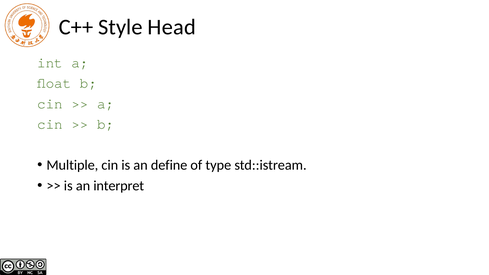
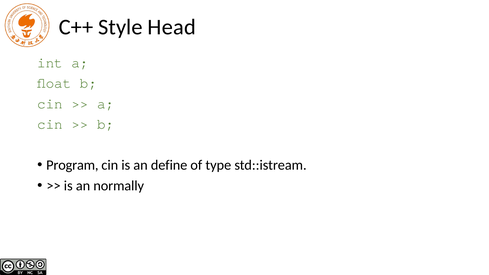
Multiple: Multiple -> Program
interpret: interpret -> normally
